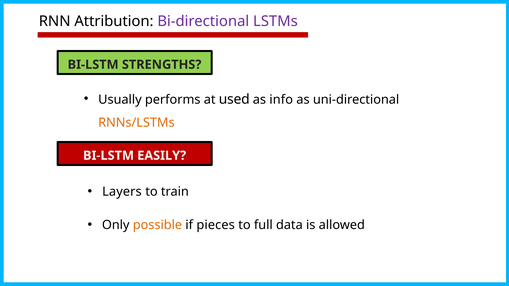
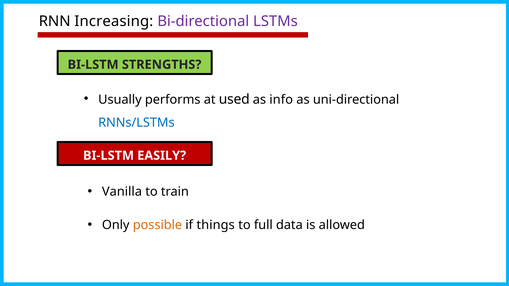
Attribution: Attribution -> Increasing
RNNs/LSTMs colour: orange -> blue
Layers: Layers -> Vanilla
pieces: pieces -> things
